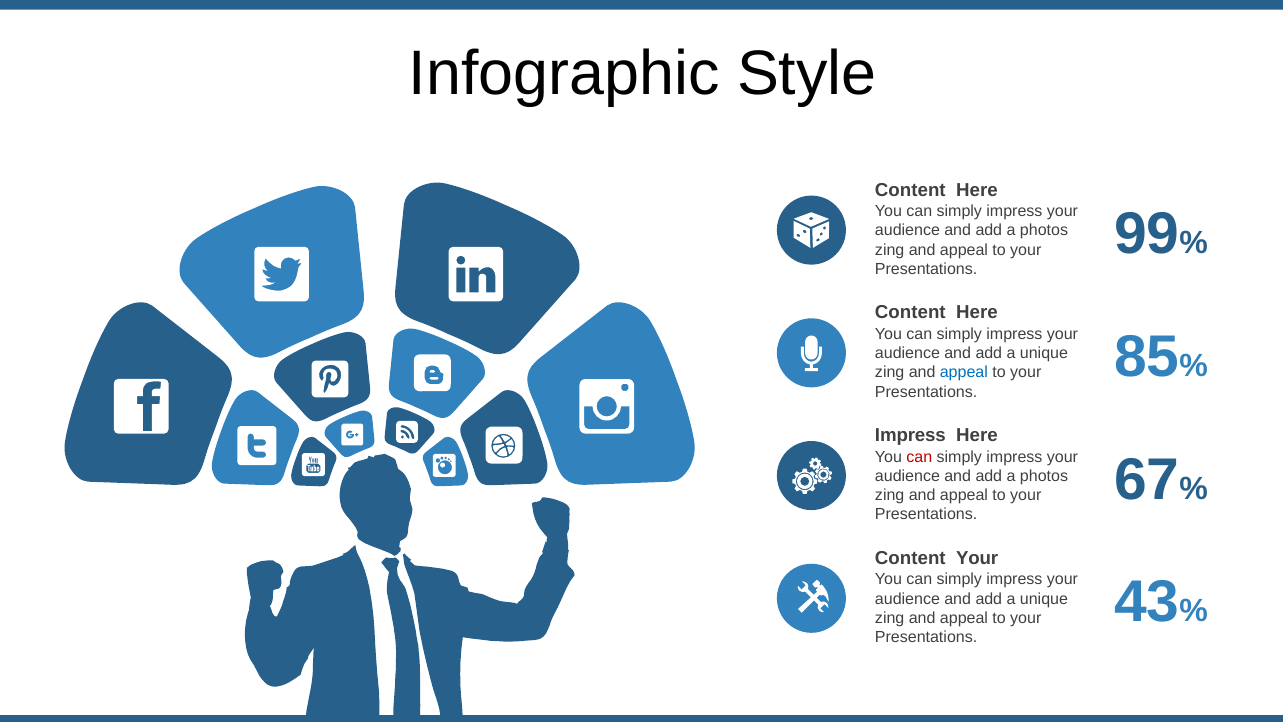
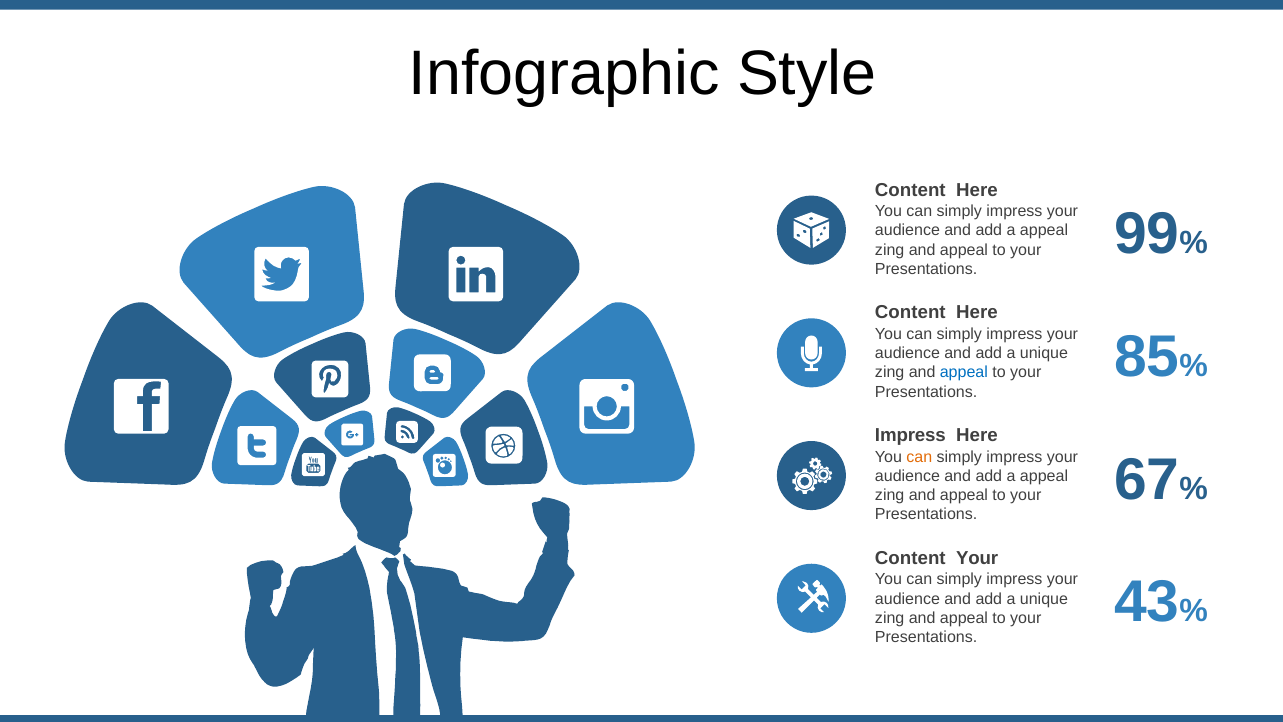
photos at (1044, 230): photos -> appeal
can at (919, 457) colour: red -> orange
photos at (1044, 476): photos -> appeal
